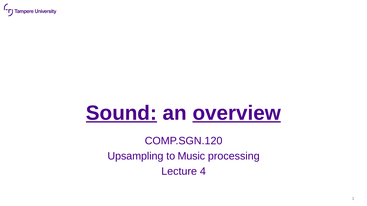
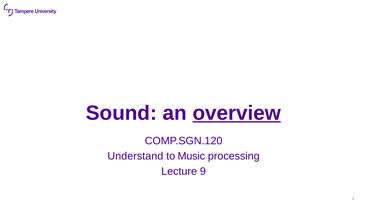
Sound underline: present -> none
Upsampling: Upsampling -> Understand
4: 4 -> 9
